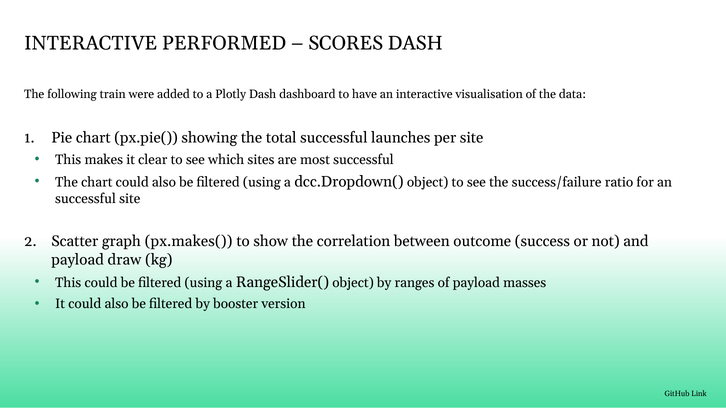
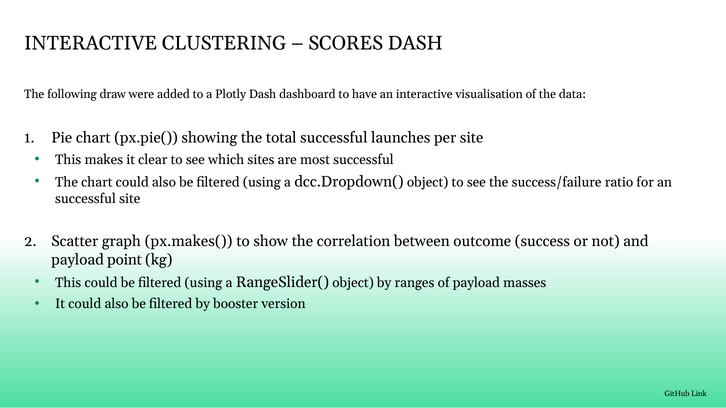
PERFORMED: PERFORMED -> CLUSTERING
train: train -> draw
draw: draw -> point
